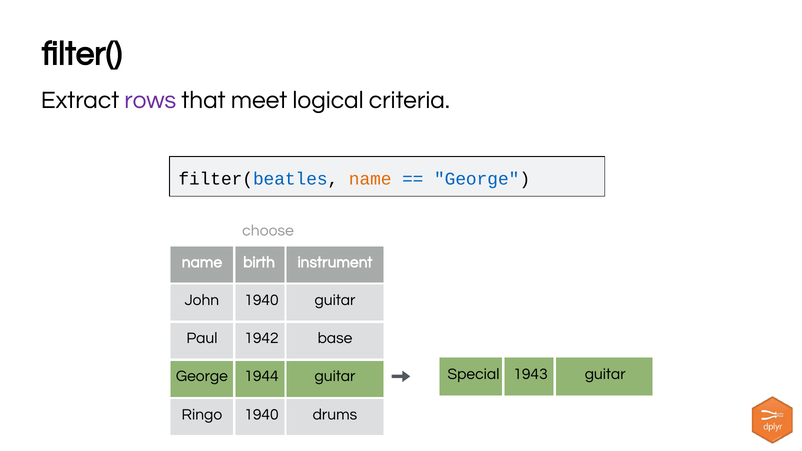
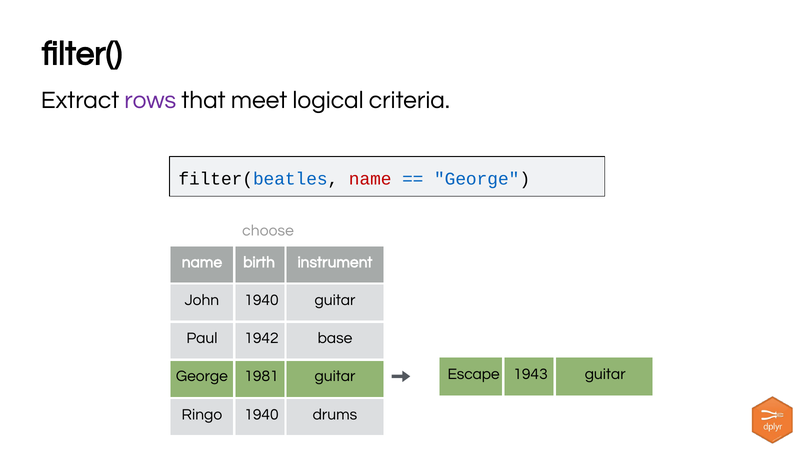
name at (370, 179) colour: orange -> red
Special: Special -> Escape
1944: 1944 -> 1981
